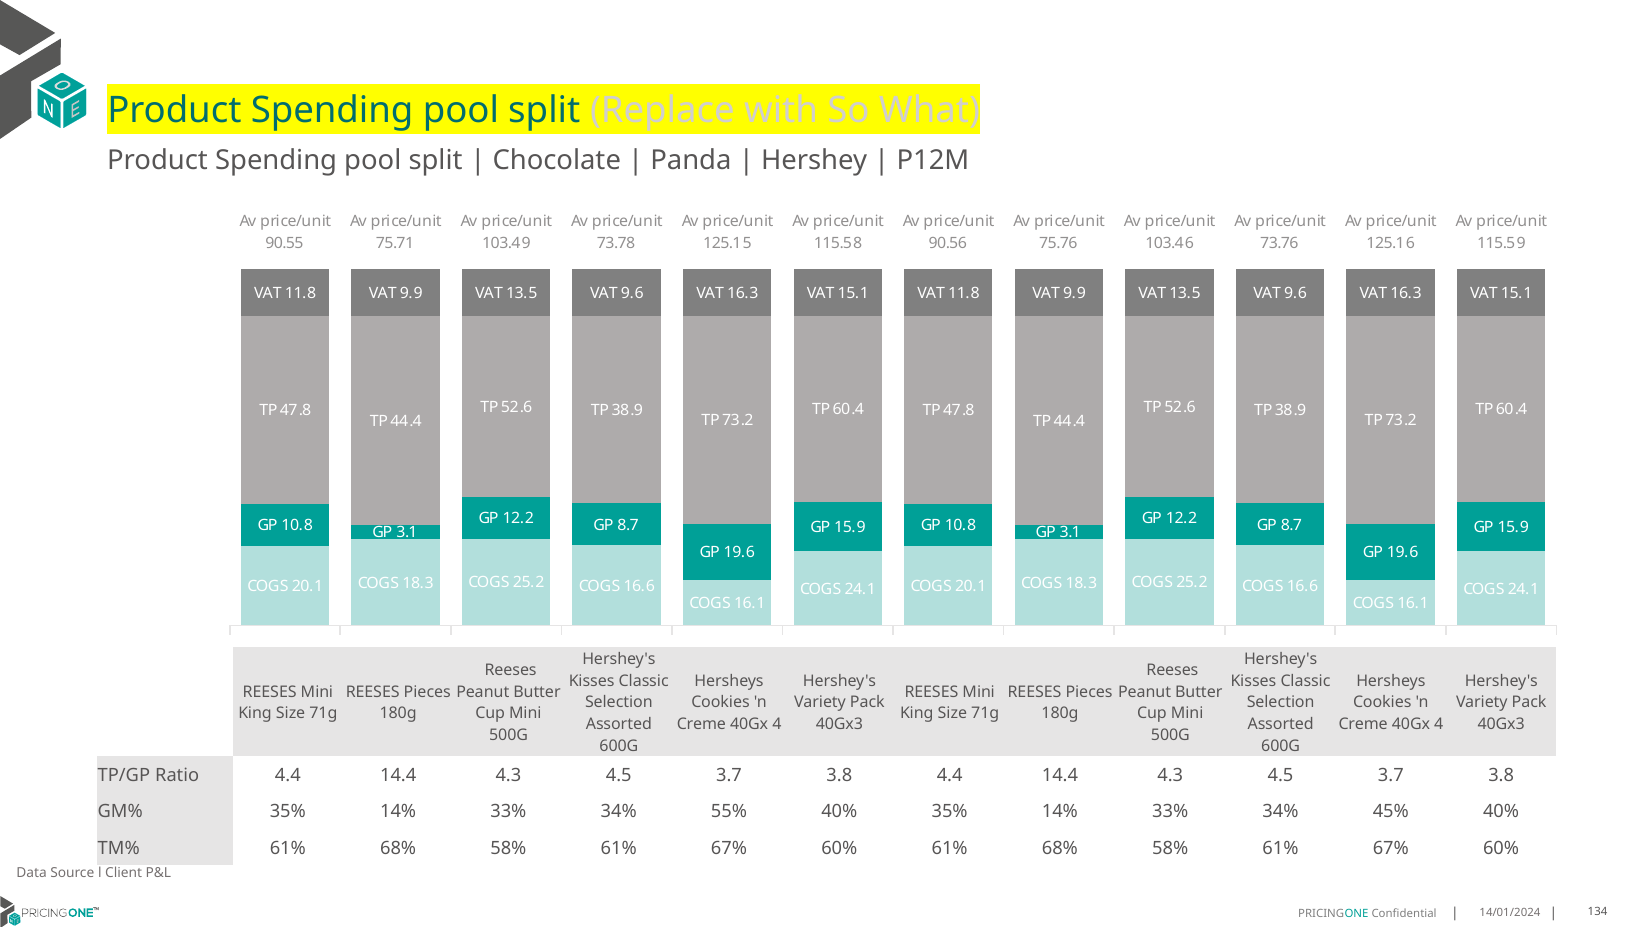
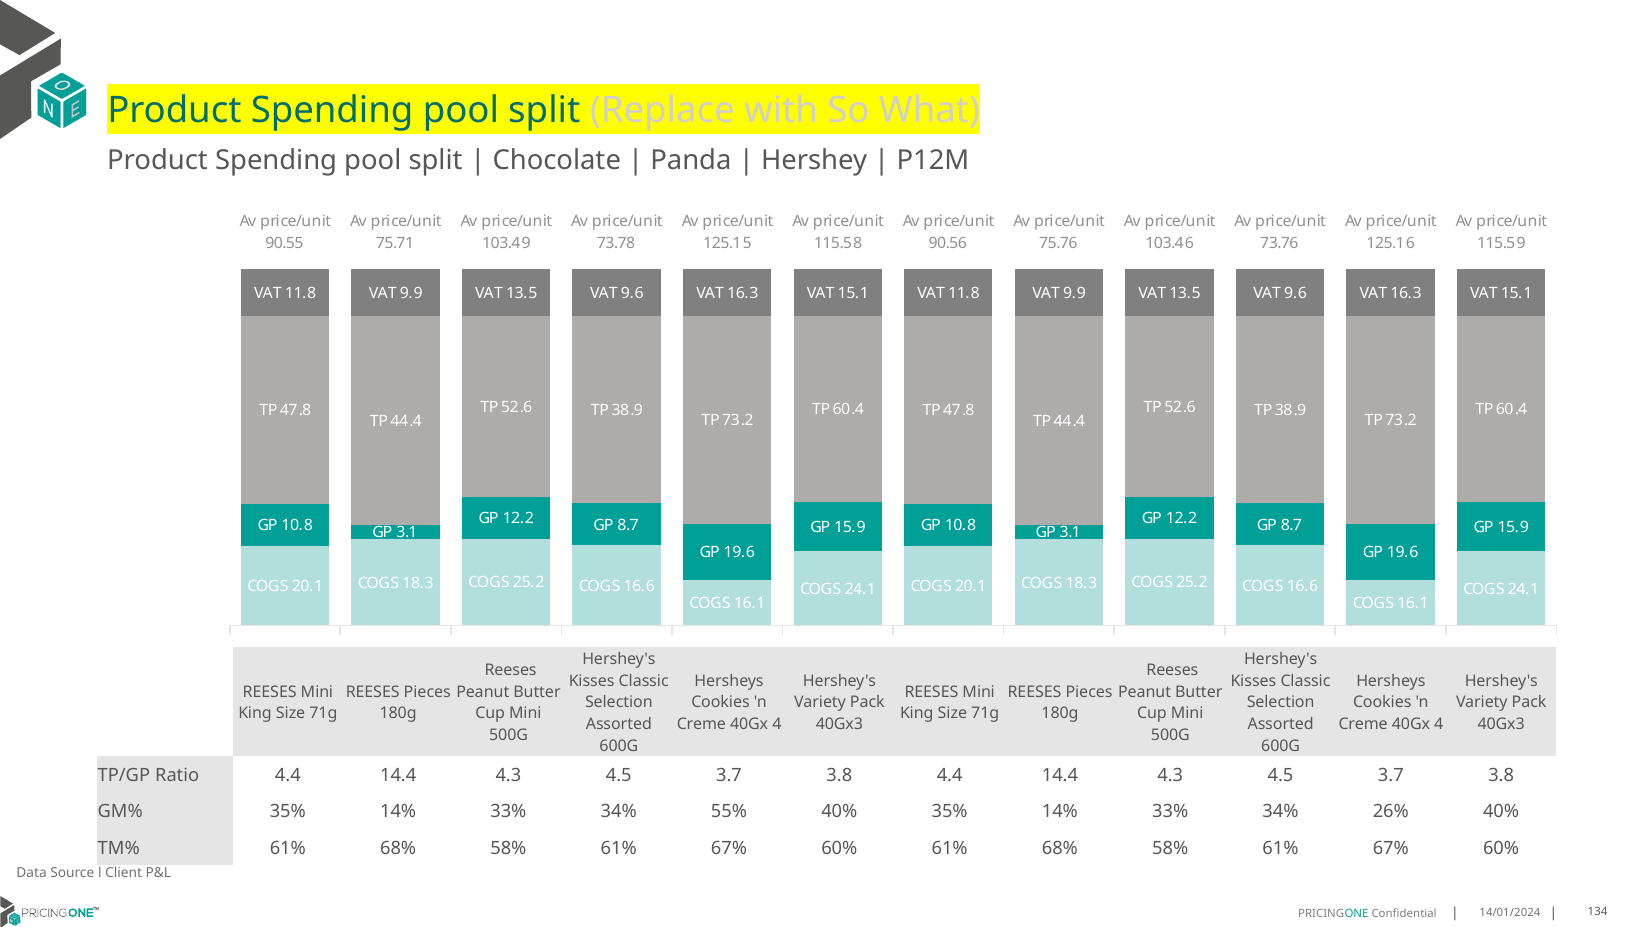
45%: 45% -> 26%
